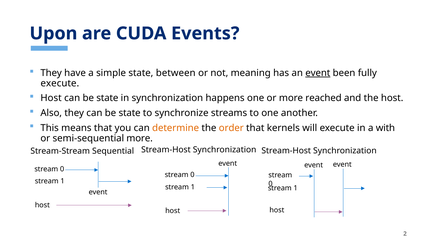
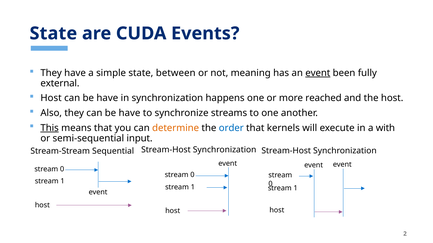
Upon at (53, 33): Upon -> State
execute at (60, 83): execute -> external
state at (107, 98): state -> have
they can be state: state -> have
This underline: none -> present
order colour: orange -> blue
semi-sequential more: more -> input
